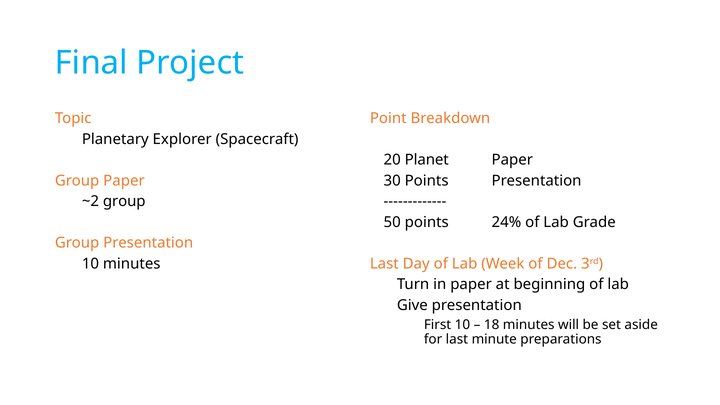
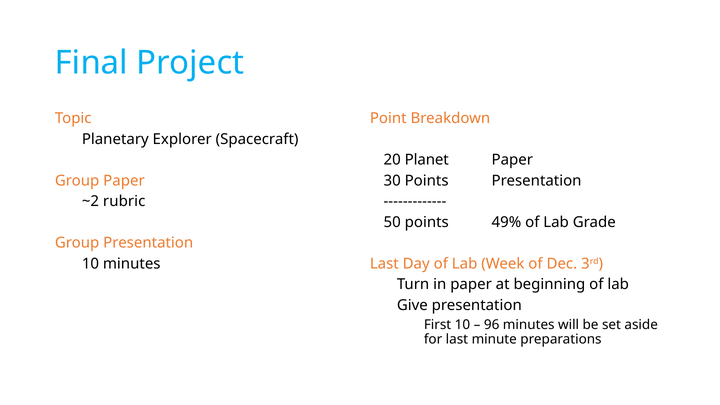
~2 group: group -> rubric
24%: 24% -> 49%
18: 18 -> 96
